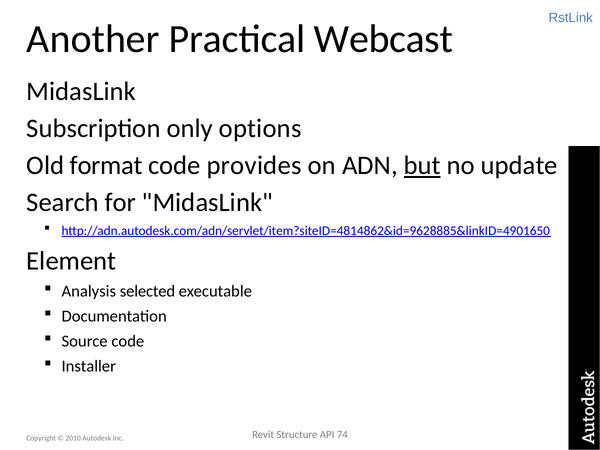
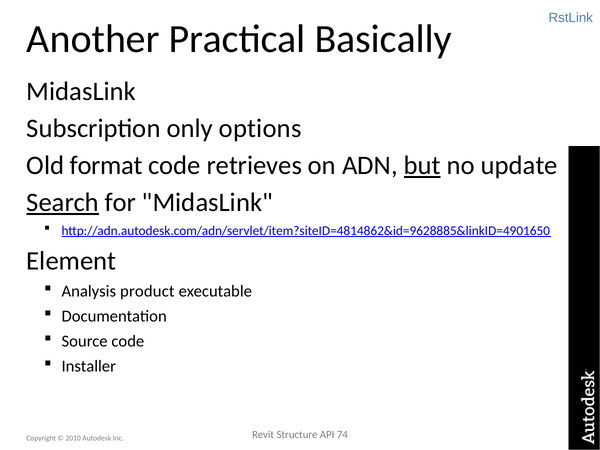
Webcast: Webcast -> Basically
provides: provides -> retrieves
Search underline: none -> present
selected: selected -> product
